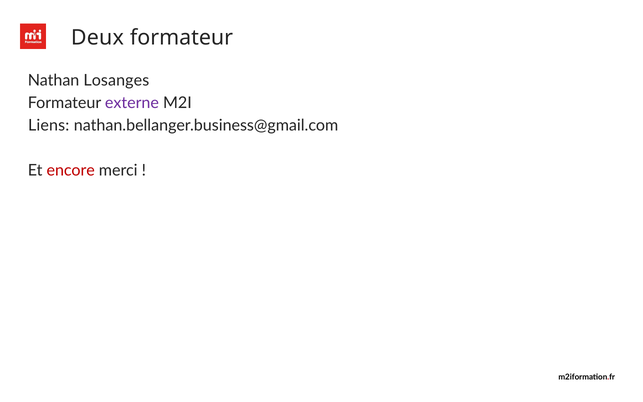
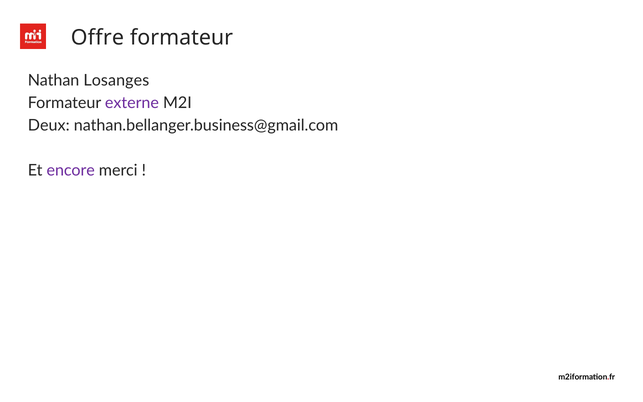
Deux: Deux -> Offre
Liens: Liens -> Deux
encore colour: red -> purple
